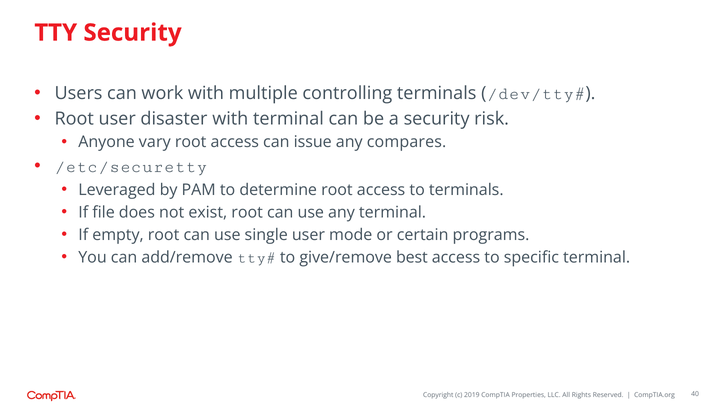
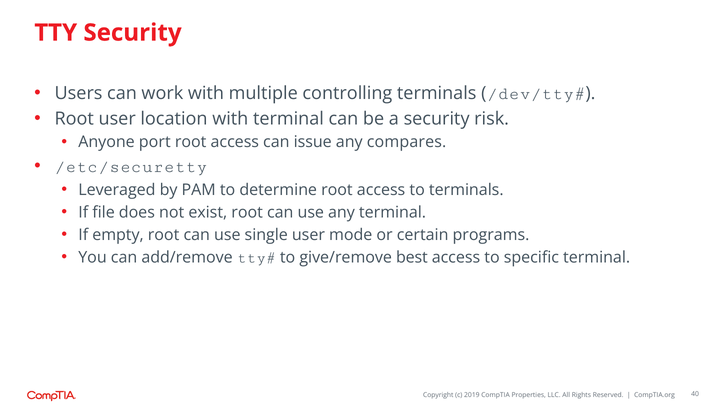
disaster: disaster -> location
vary: vary -> port
